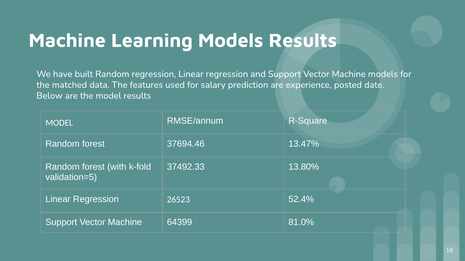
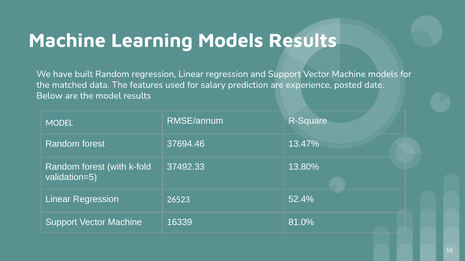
64399: 64399 -> 16339
